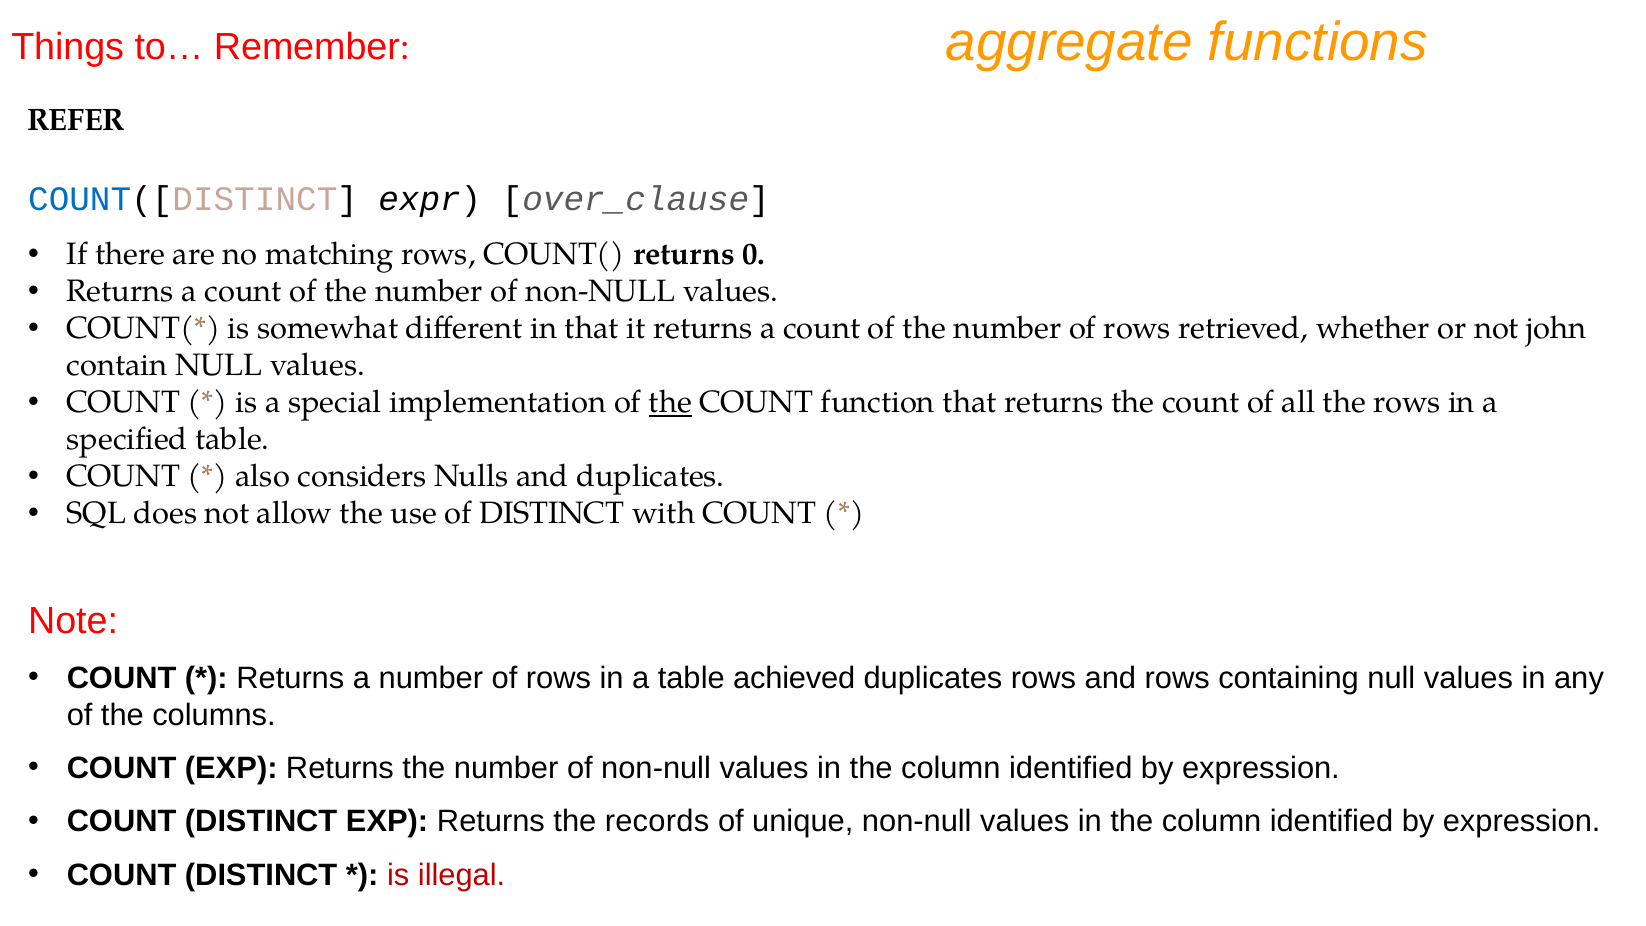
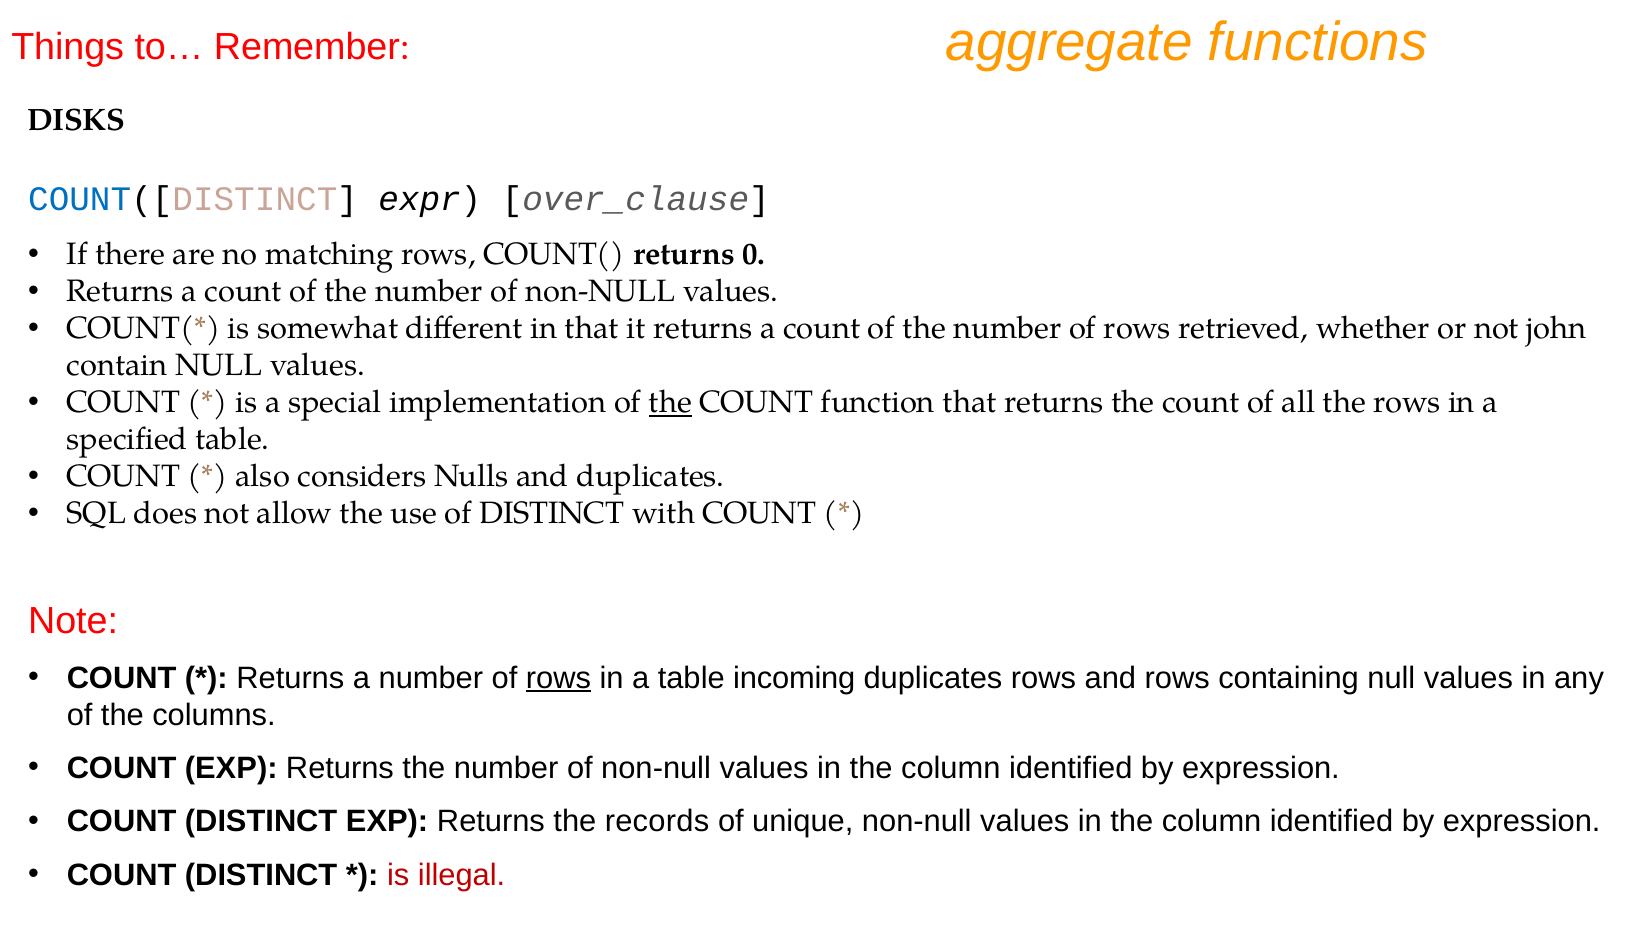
REFER: REFER -> DISKS
rows at (558, 678) underline: none -> present
achieved: achieved -> incoming
